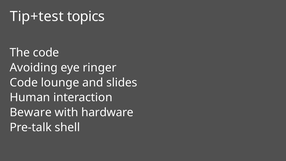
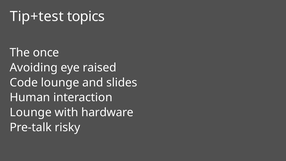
The code: code -> once
ringer: ringer -> raised
Beware at (31, 112): Beware -> Lounge
shell: shell -> risky
